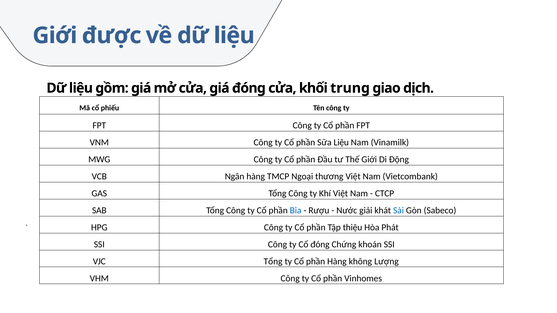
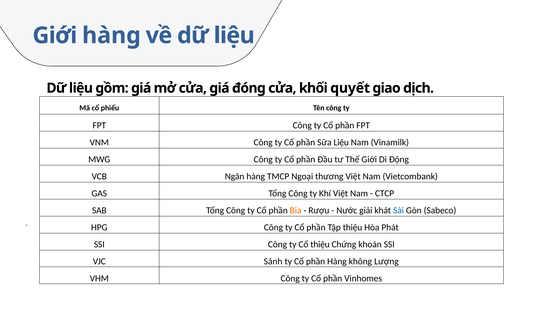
Giới được: được -> hàng
trung: trung -> quyết
Bia colour: blue -> orange
Cổ đóng: đóng -> thiệu
VJC Tổng: Tổng -> Sánh
